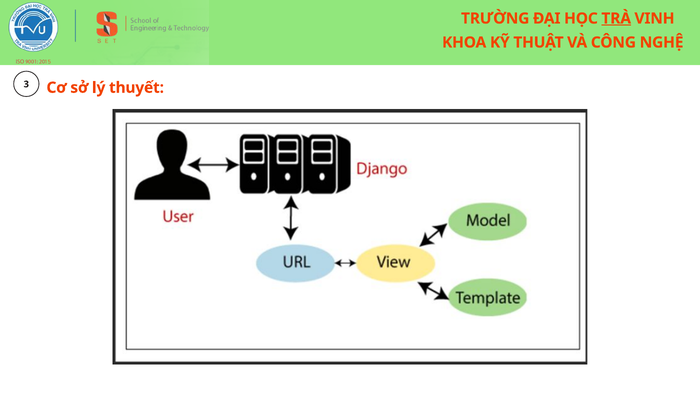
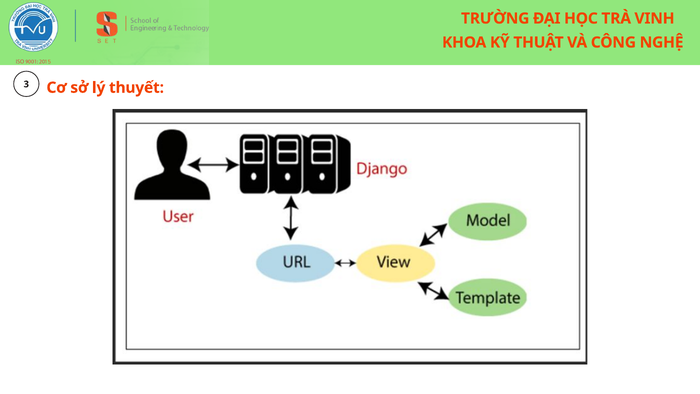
TRÀ underline: present -> none
